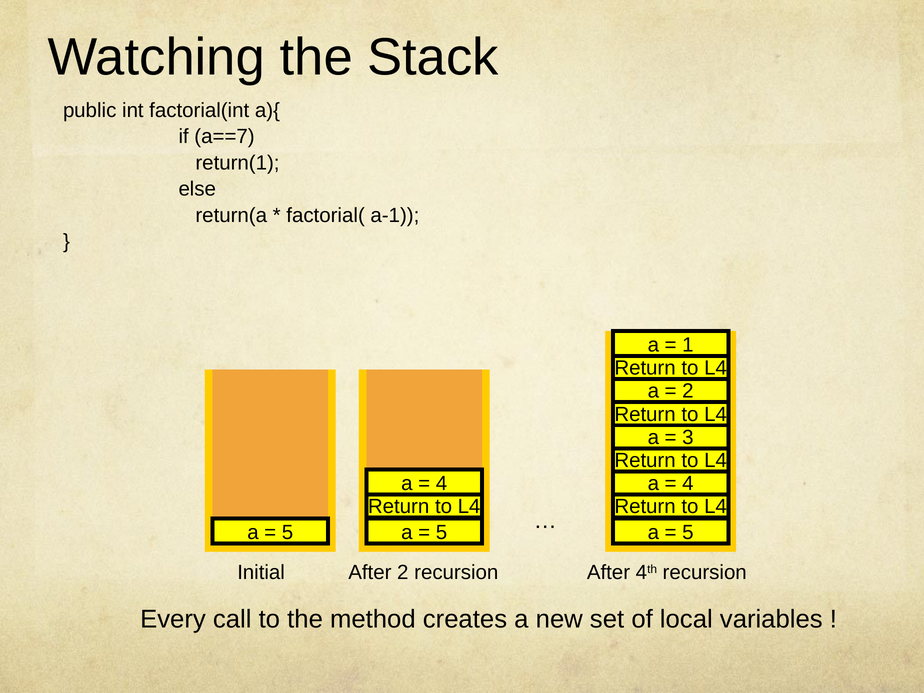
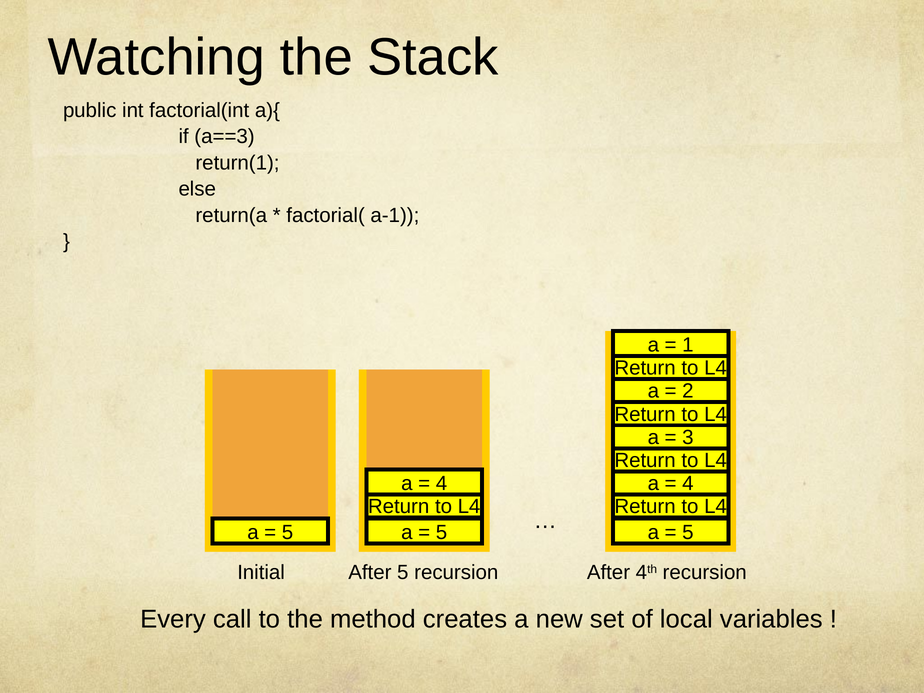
a==7: a==7 -> a==3
After 2: 2 -> 5
